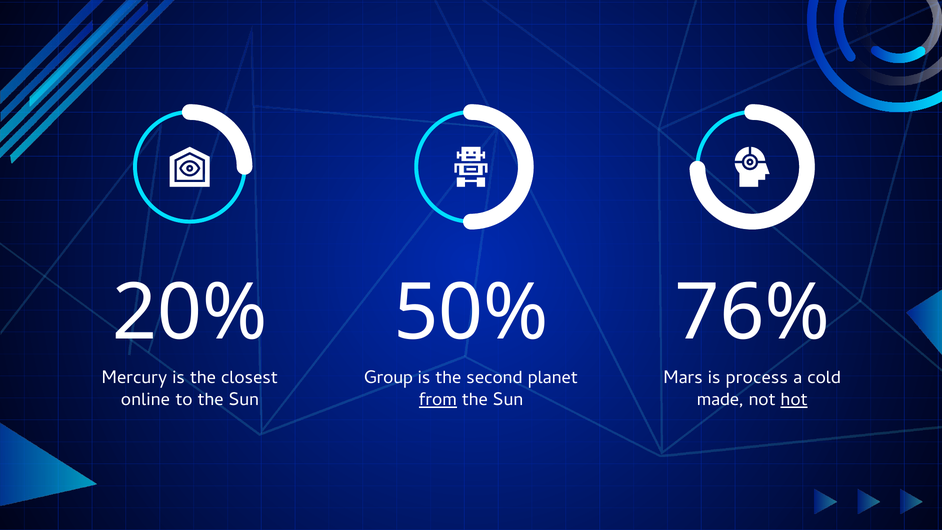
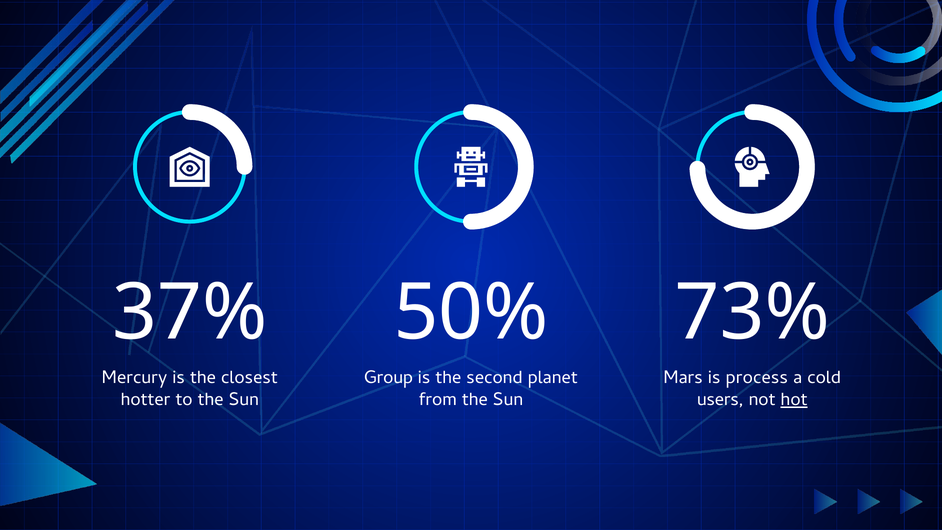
20%: 20% -> 37%
76%: 76% -> 73%
online: online -> hotter
from underline: present -> none
made: made -> users
